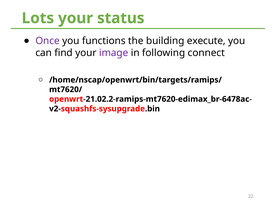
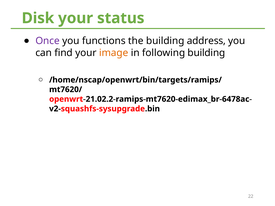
Lots: Lots -> Disk
execute: execute -> address
image colour: purple -> orange
following connect: connect -> building
